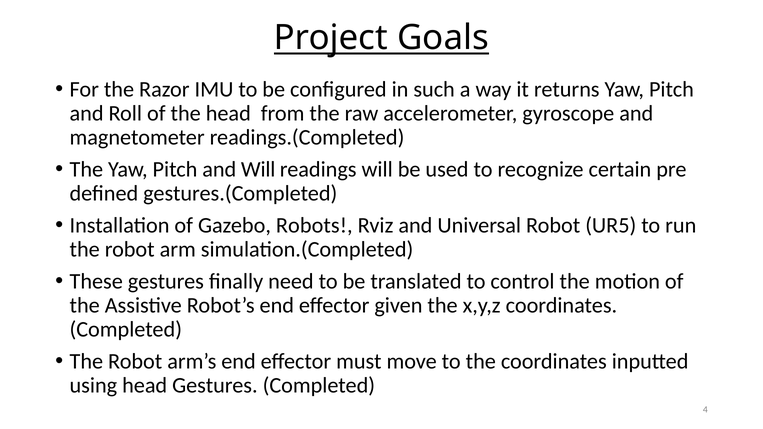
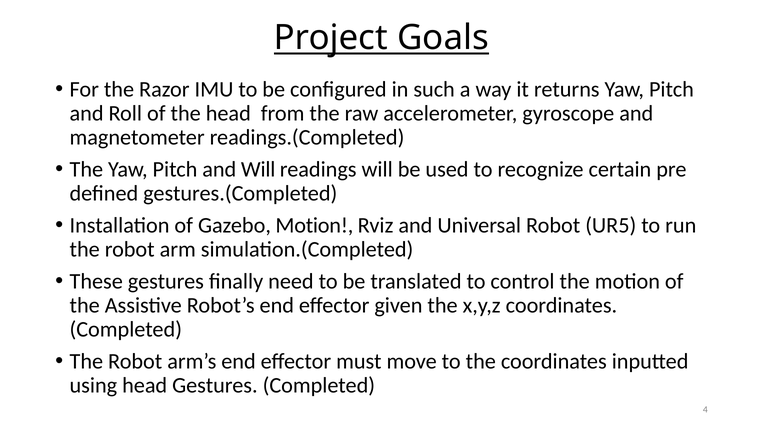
Gazebo Robots: Robots -> Motion
